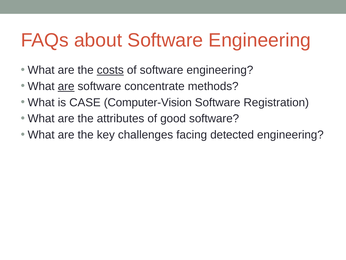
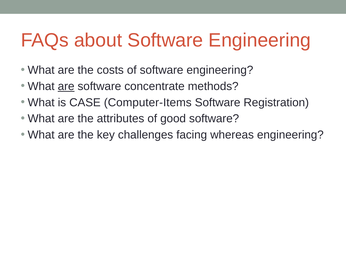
costs underline: present -> none
Computer-Vision: Computer-Vision -> Computer-Items
detected: detected -> whereas
